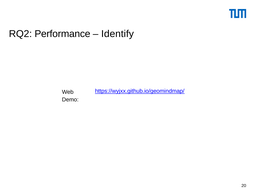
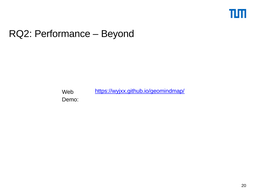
Identify: Identify -> Beyond
